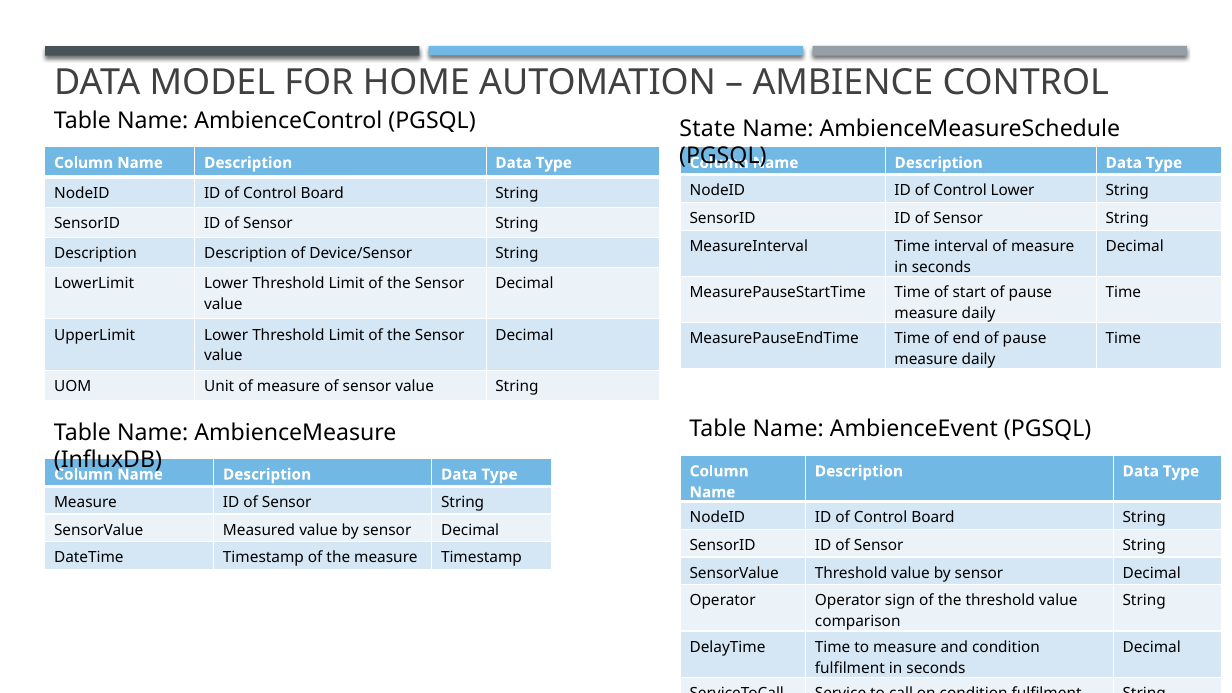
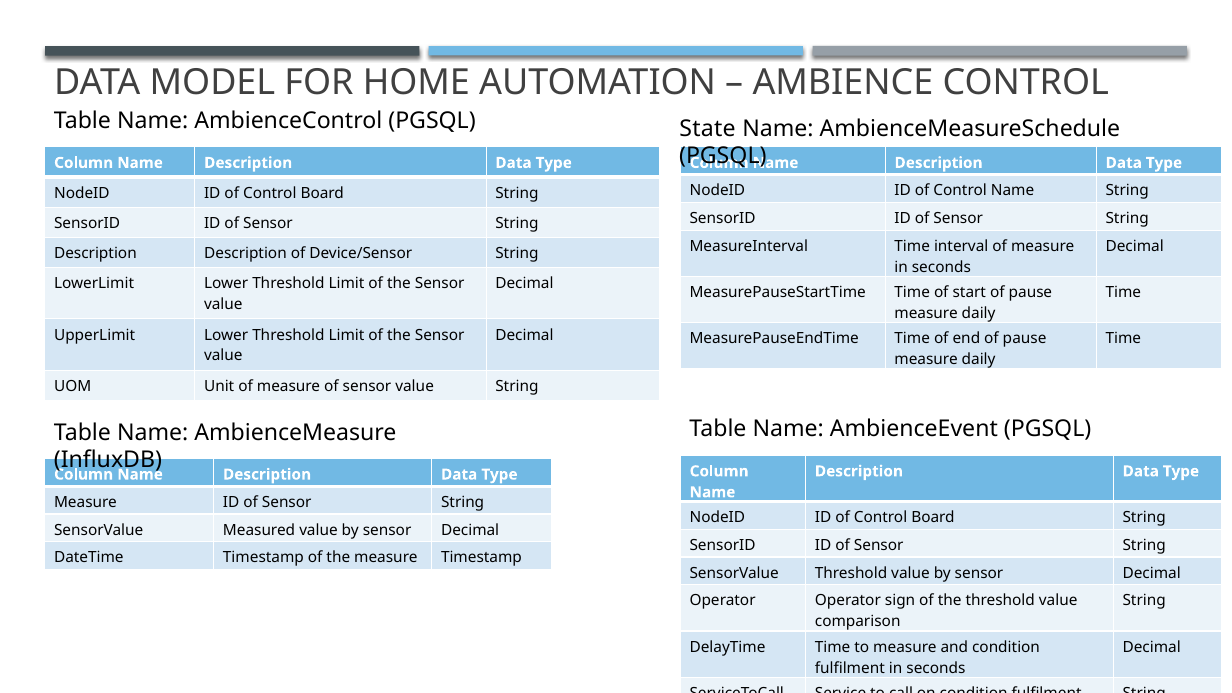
Control Lower: Lower -> Name
